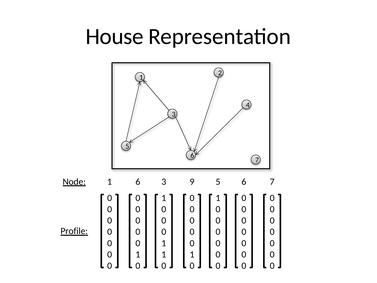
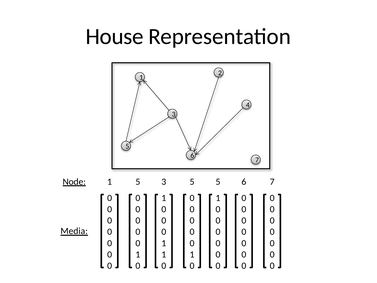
6 at (138, 182): 6 -> 5
3 9: 9 -> 5
Profile: Profile -> Media
